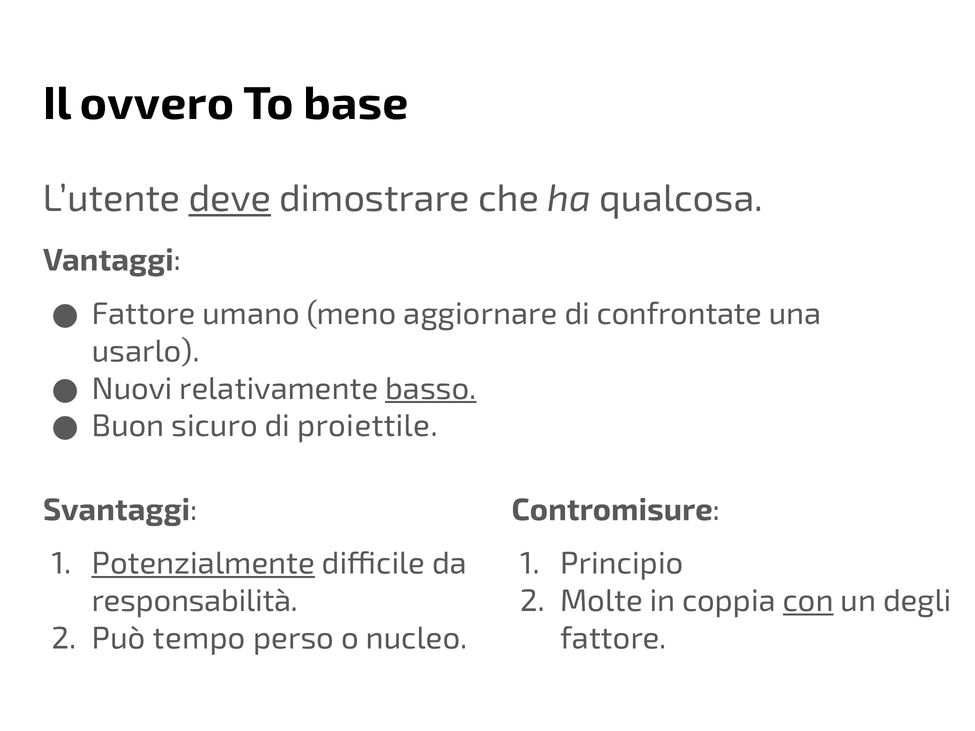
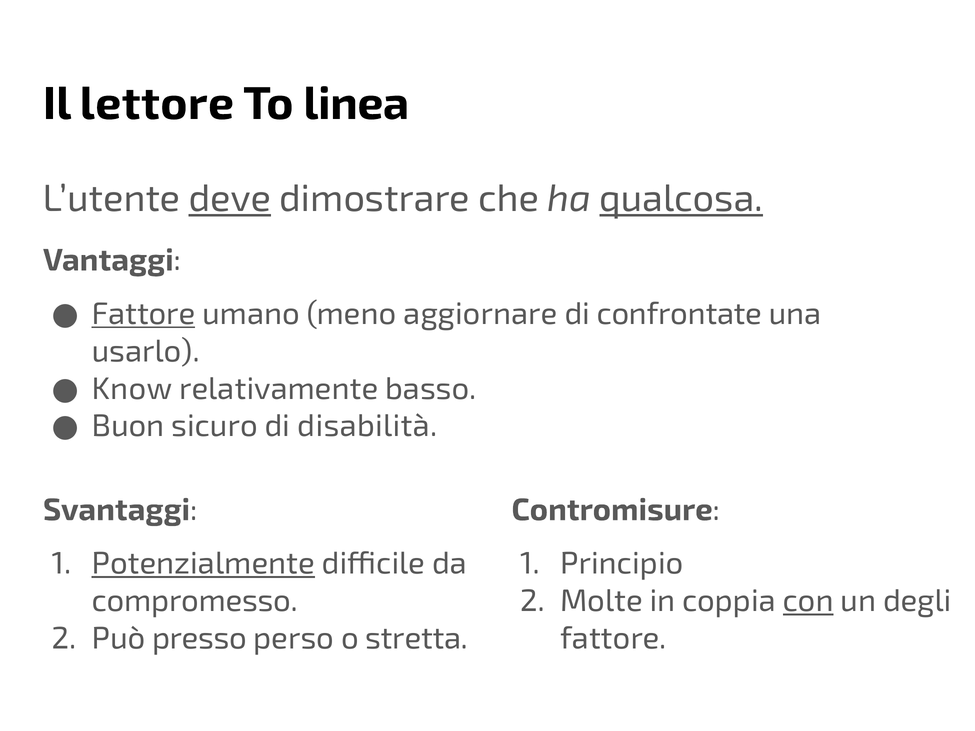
ovvero: ovvero -> lettore
base: base -> linea
qualcosa underline: none -> present
Fattore at (144, 314) underline: none -> present
Nuovi: Nuovi -> Know
basso underline: present -> none
proiettile: proiettile -> disabilità
responsabilità: responsabilità -> compromesso
tempo: tempo -> presso
nucleo: nucleo -> stretta
